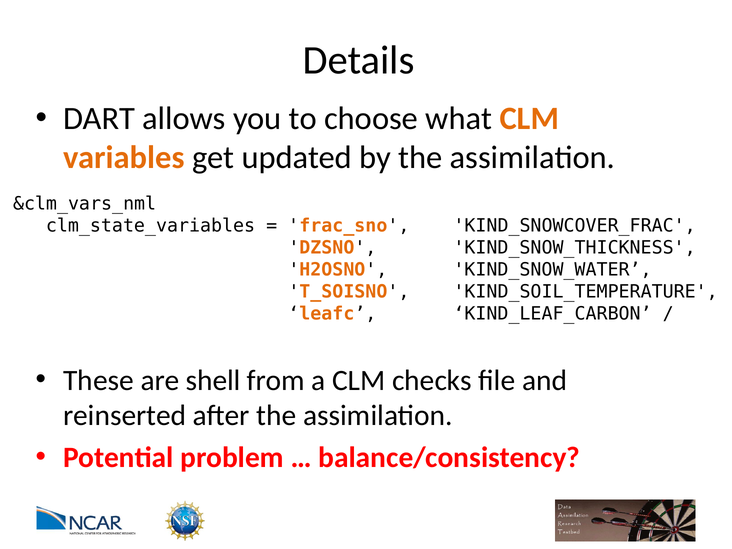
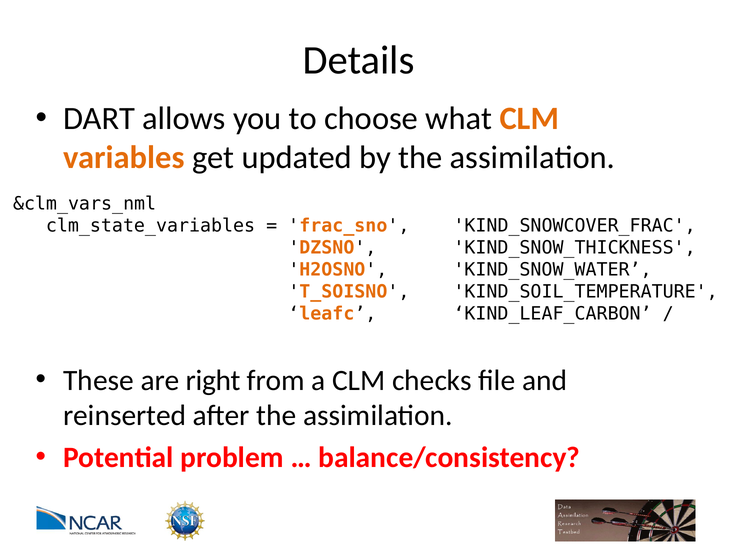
shell: shell -> right
